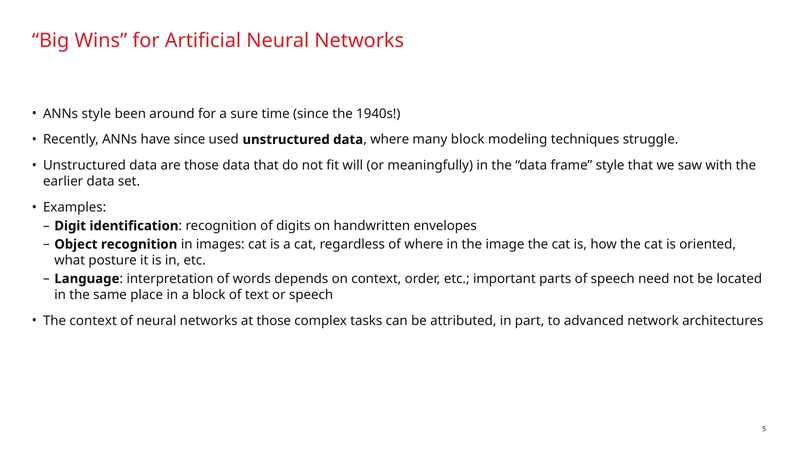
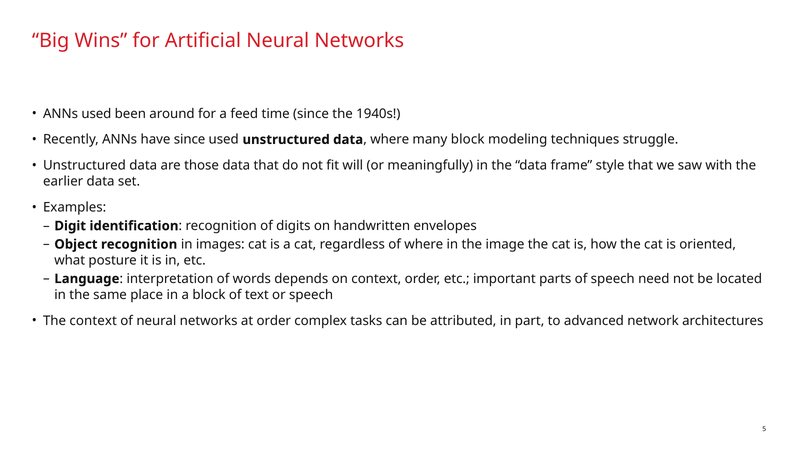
ANNs style: style -> used
sure: sure -> feed
at those: those -> order
